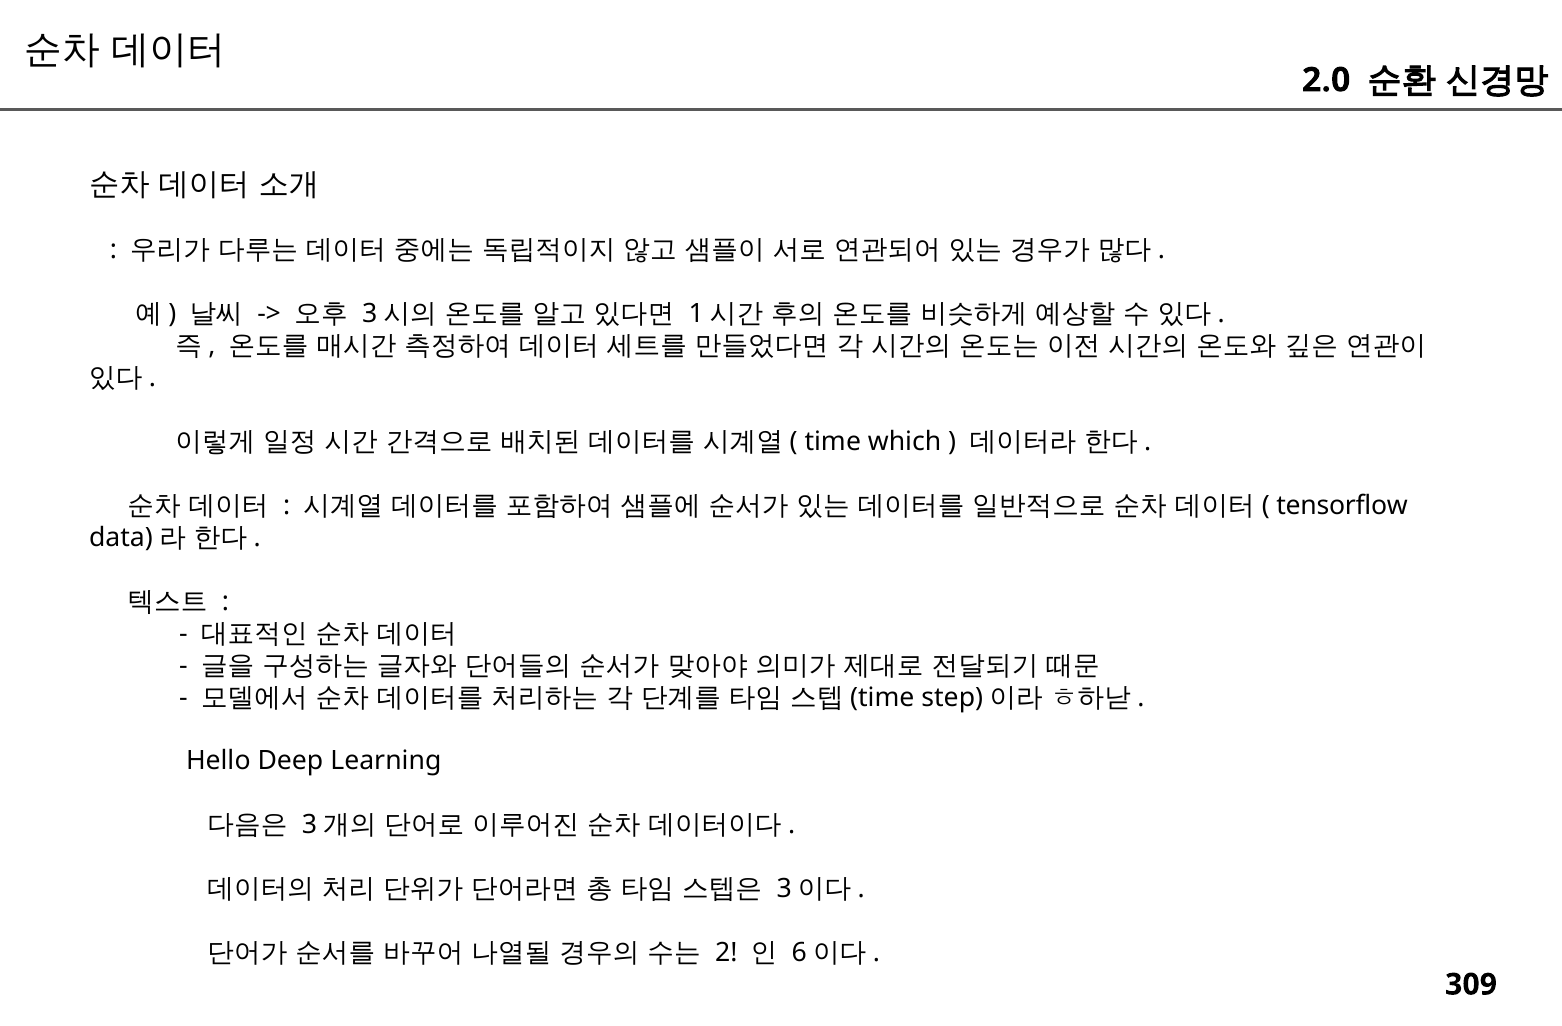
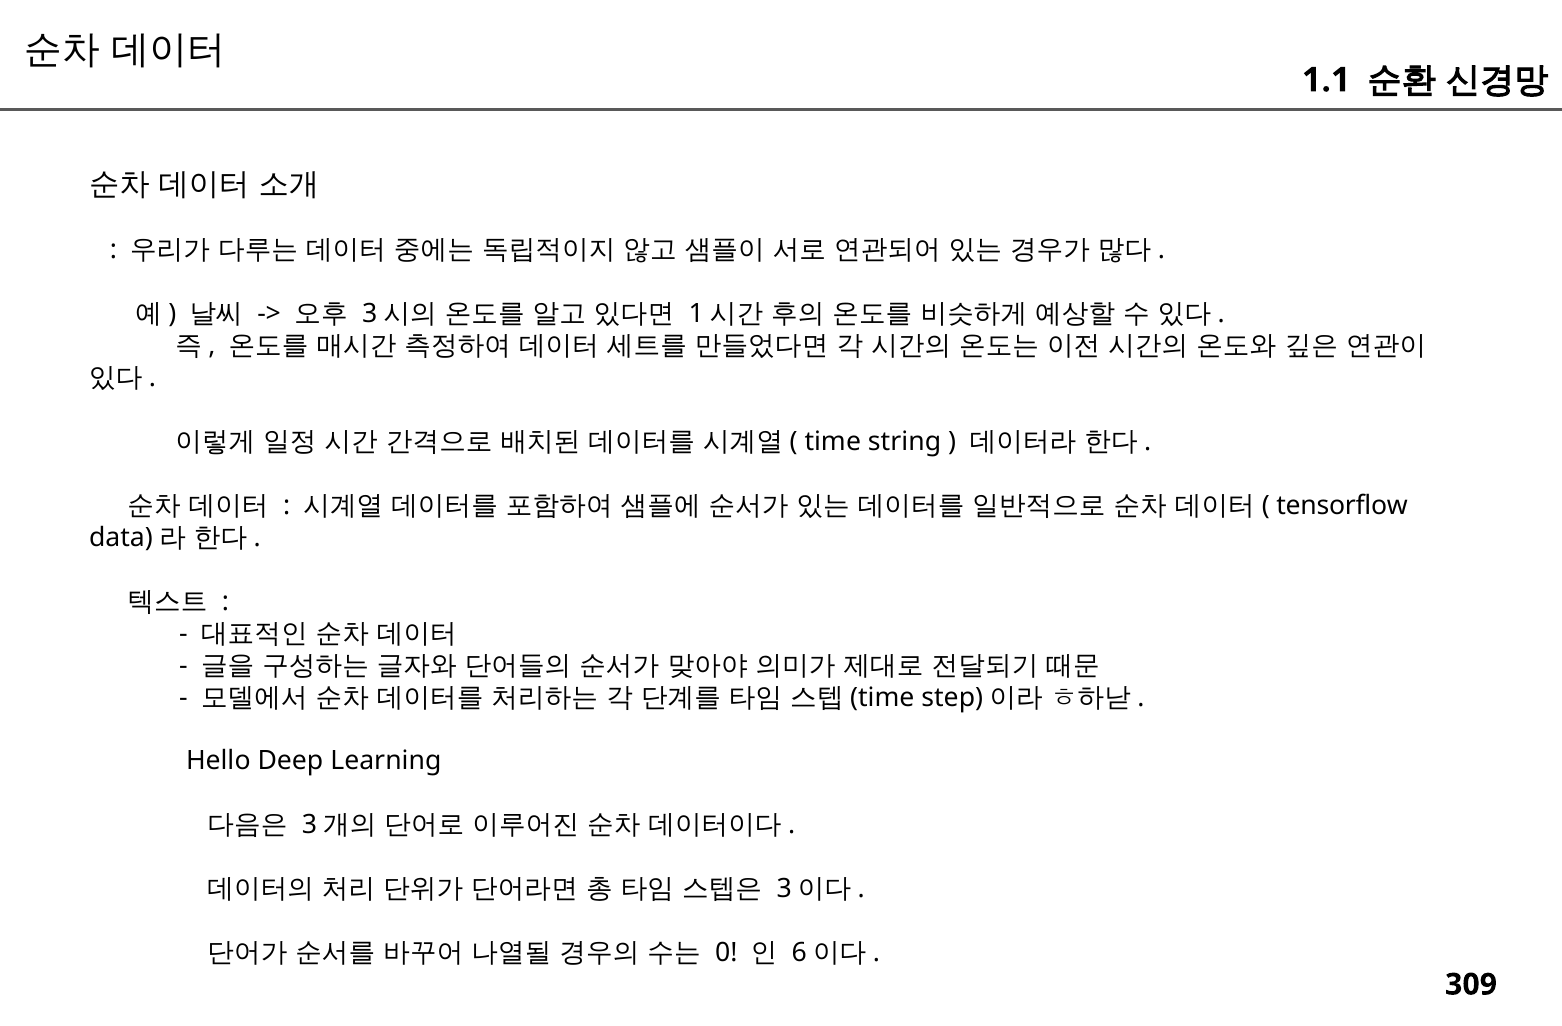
2.0: 2.0 -> 1.1
which: which -> string
2: 2 -> 0
